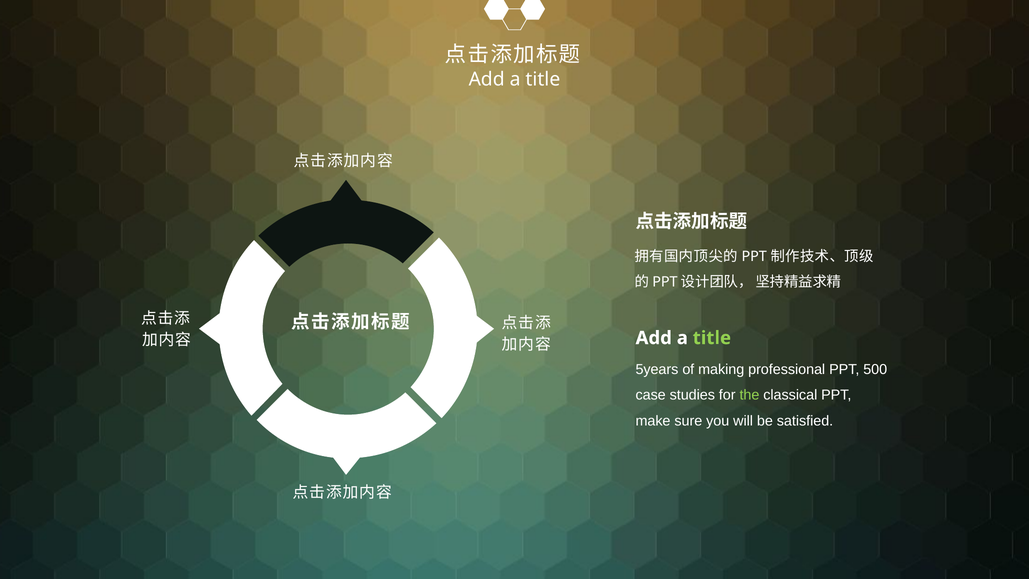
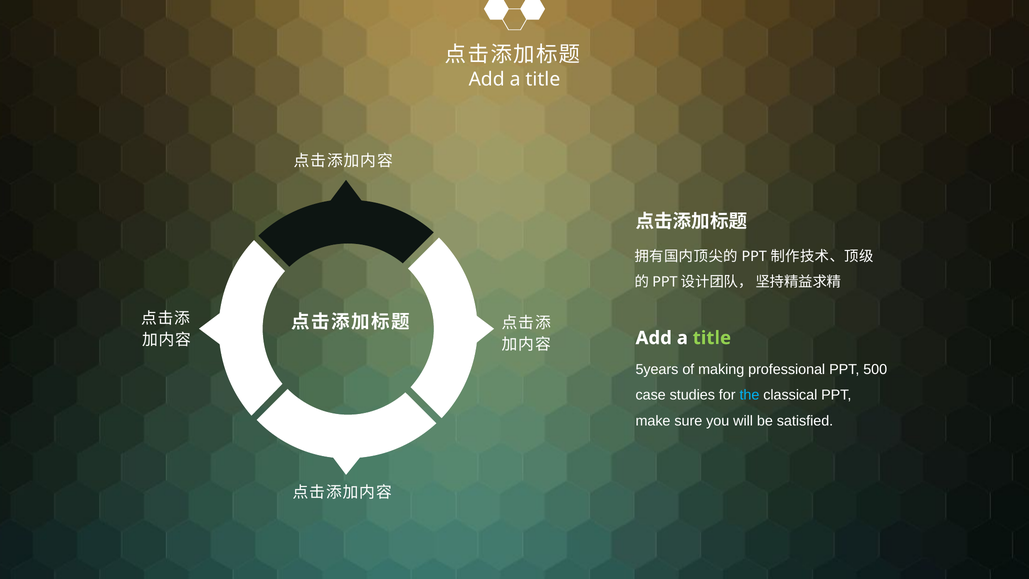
the colour: light green -> light blue
